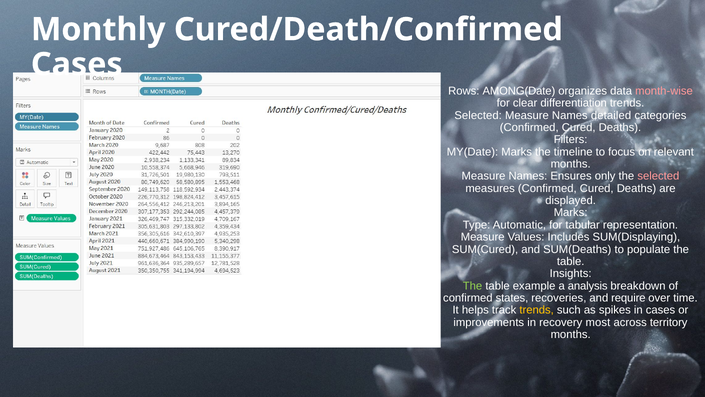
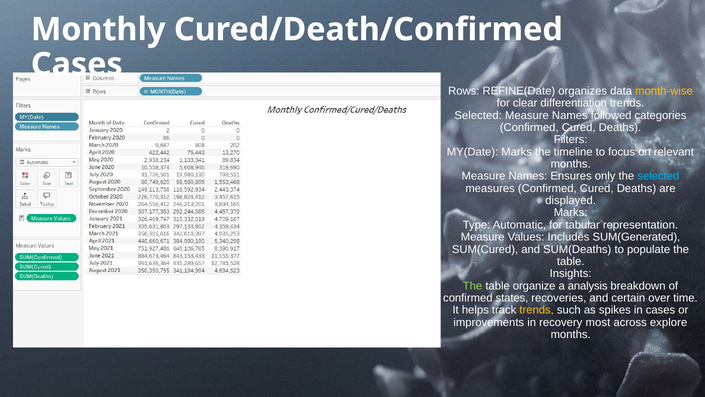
AMONG(Date: AMONG(Date -> REFINE(Date
month-wise colour: pink -> yellow
detailed: detailed -> followed
selected at (658, 176) colour: pink -> light blue
SUM(Displaying: SUM(Displaying -> SUM(Generated
example: example -> organize
require: require -> certain
territory: territory -> explore
